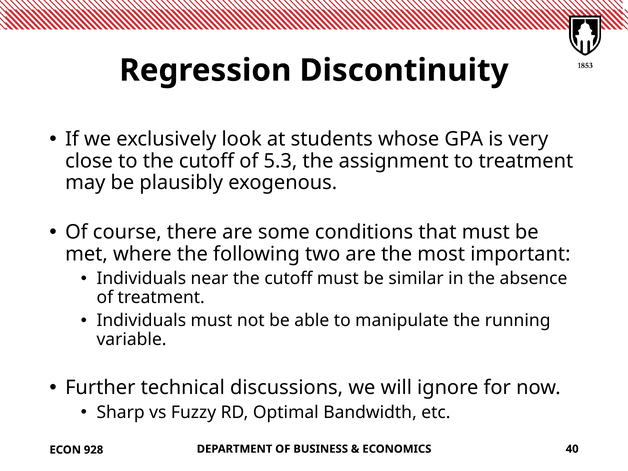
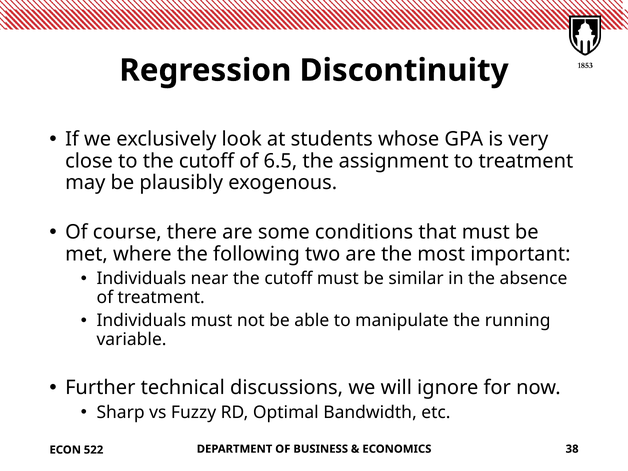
5.3: 5.3 -> 6.5
40: 40 -> 38
928: 928 -> 522
